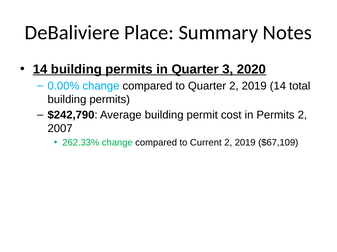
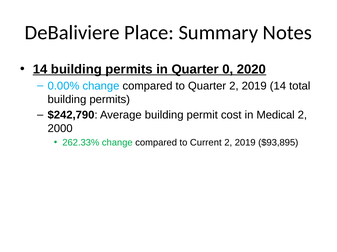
3: 3 -> 0
in Permits: Permits -> Medical
2007: 2007 -> 2000
$67,109: $67,109 -> $93,895
